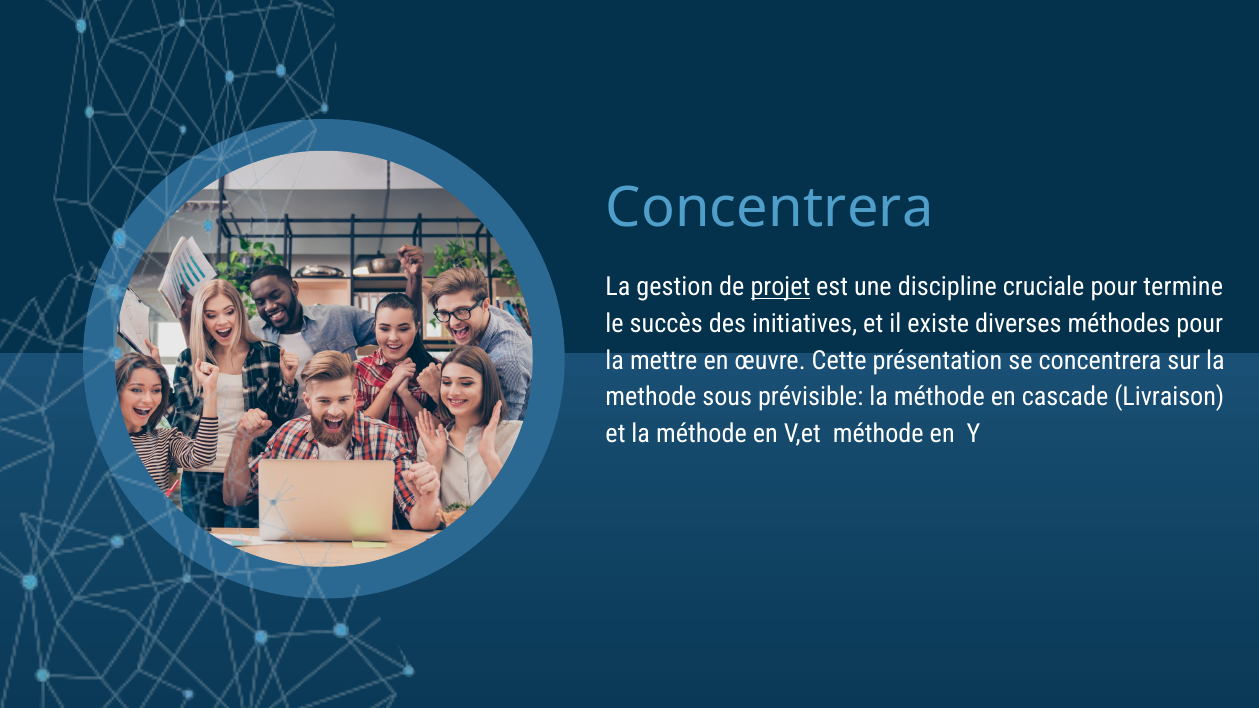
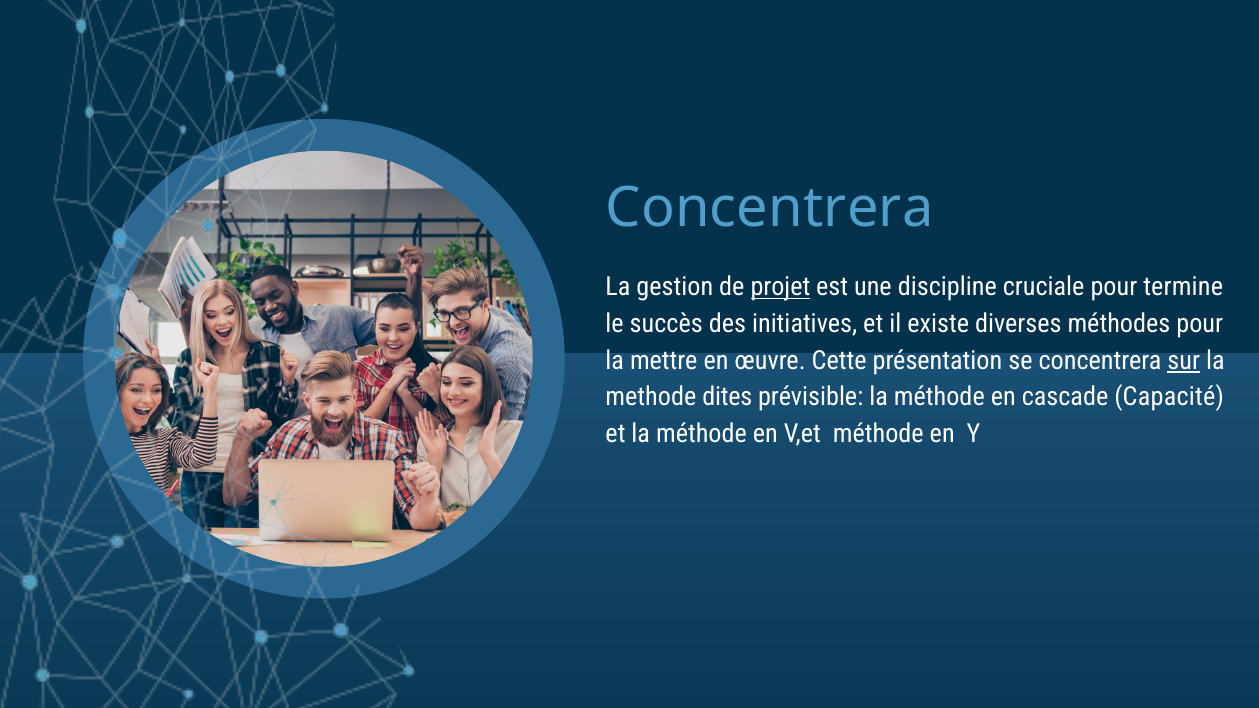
sur underline: none -> present
sous: sous -> dites
Livraison: Livraison -> Capacité
